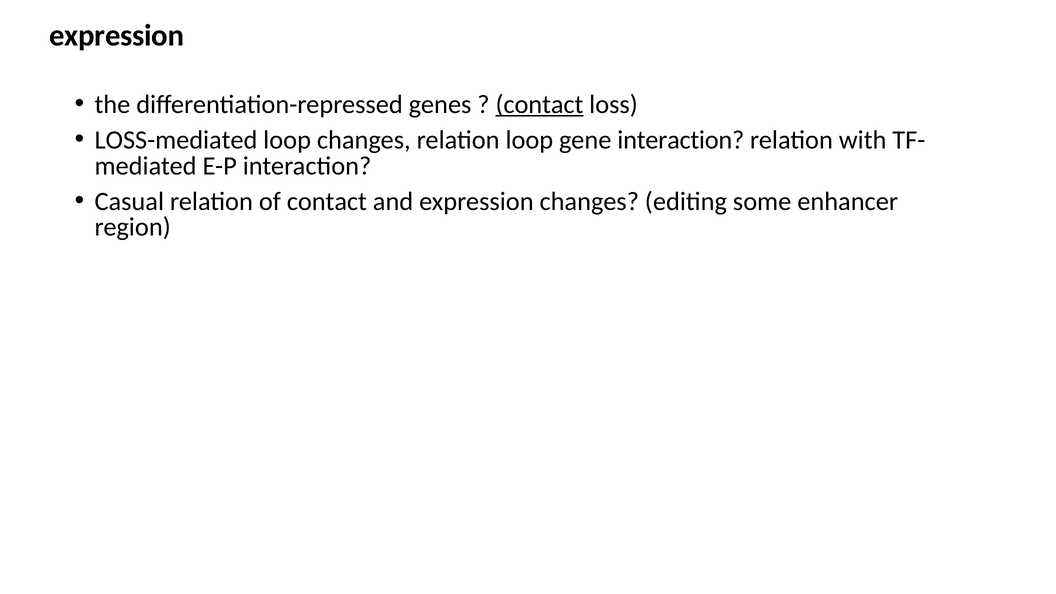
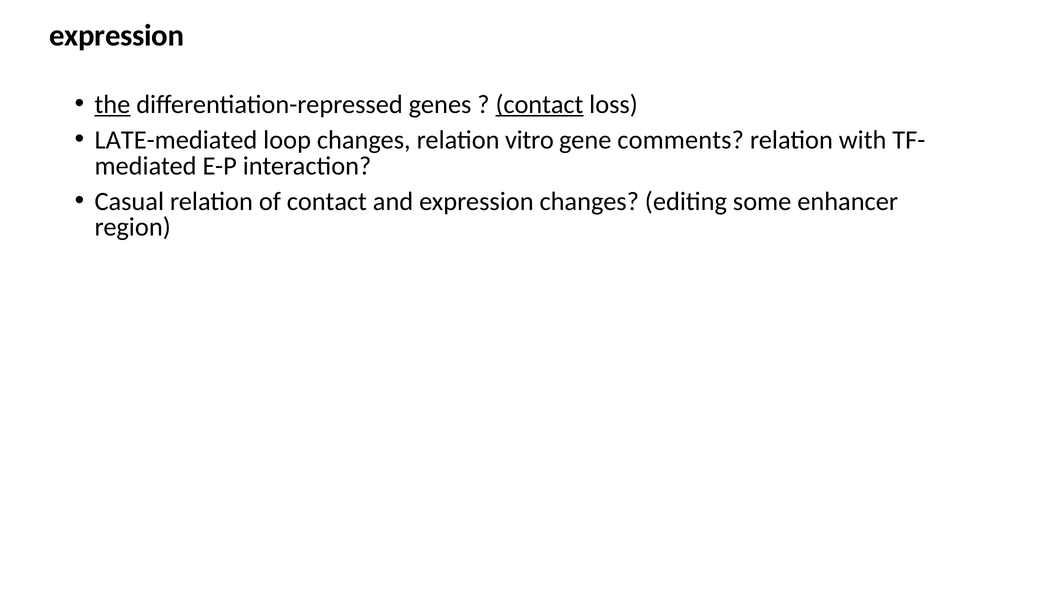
the underline: none -> present
LOSS-mediated: LOSS-mediated -> LATE-mediated
relation loop: loop -> vitro
gene interaction: interaction -> comments
